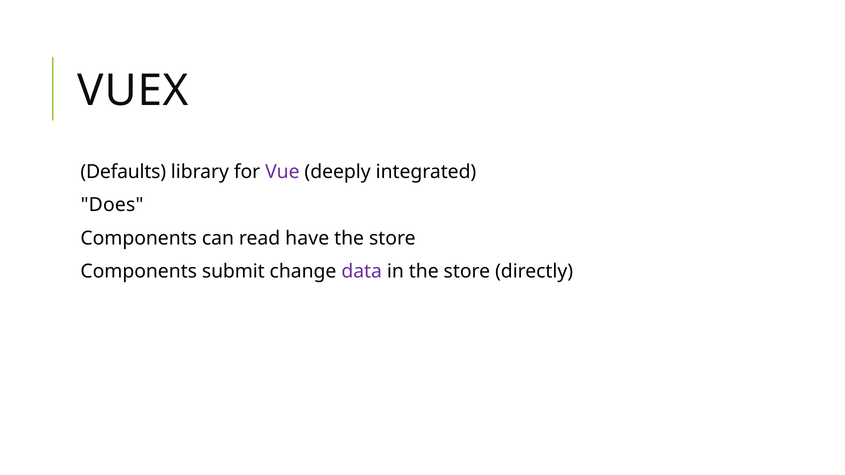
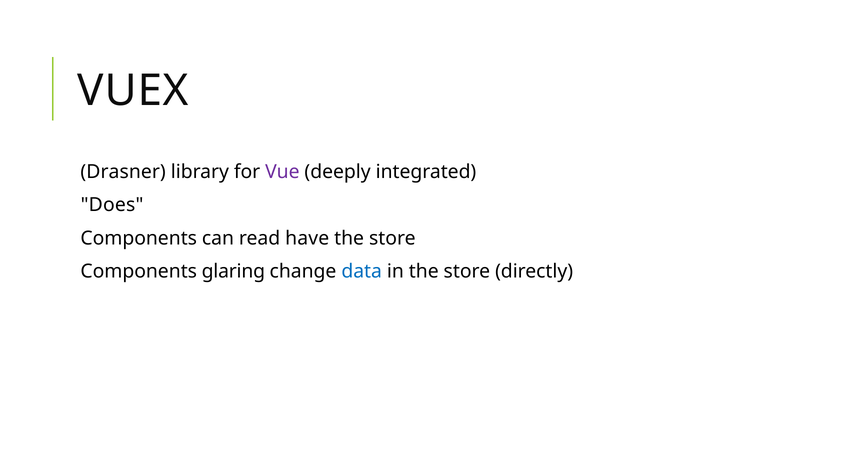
Defaults: Defaults -> Drasner
submit: submit -> glaring
data colour: purple -> blue
